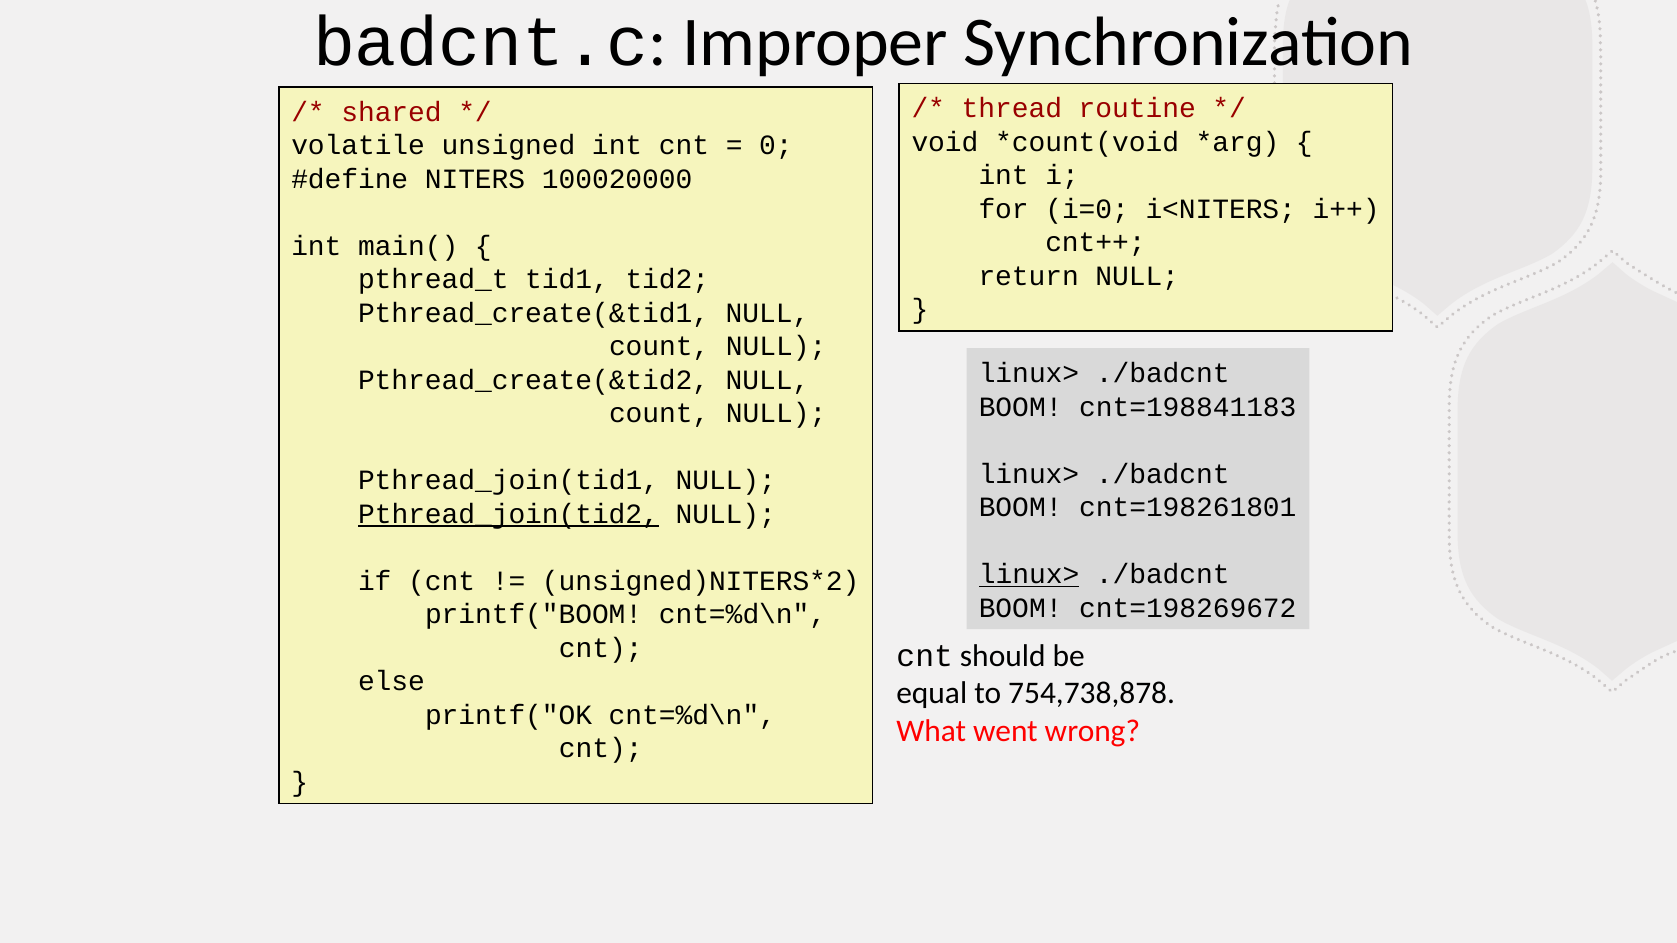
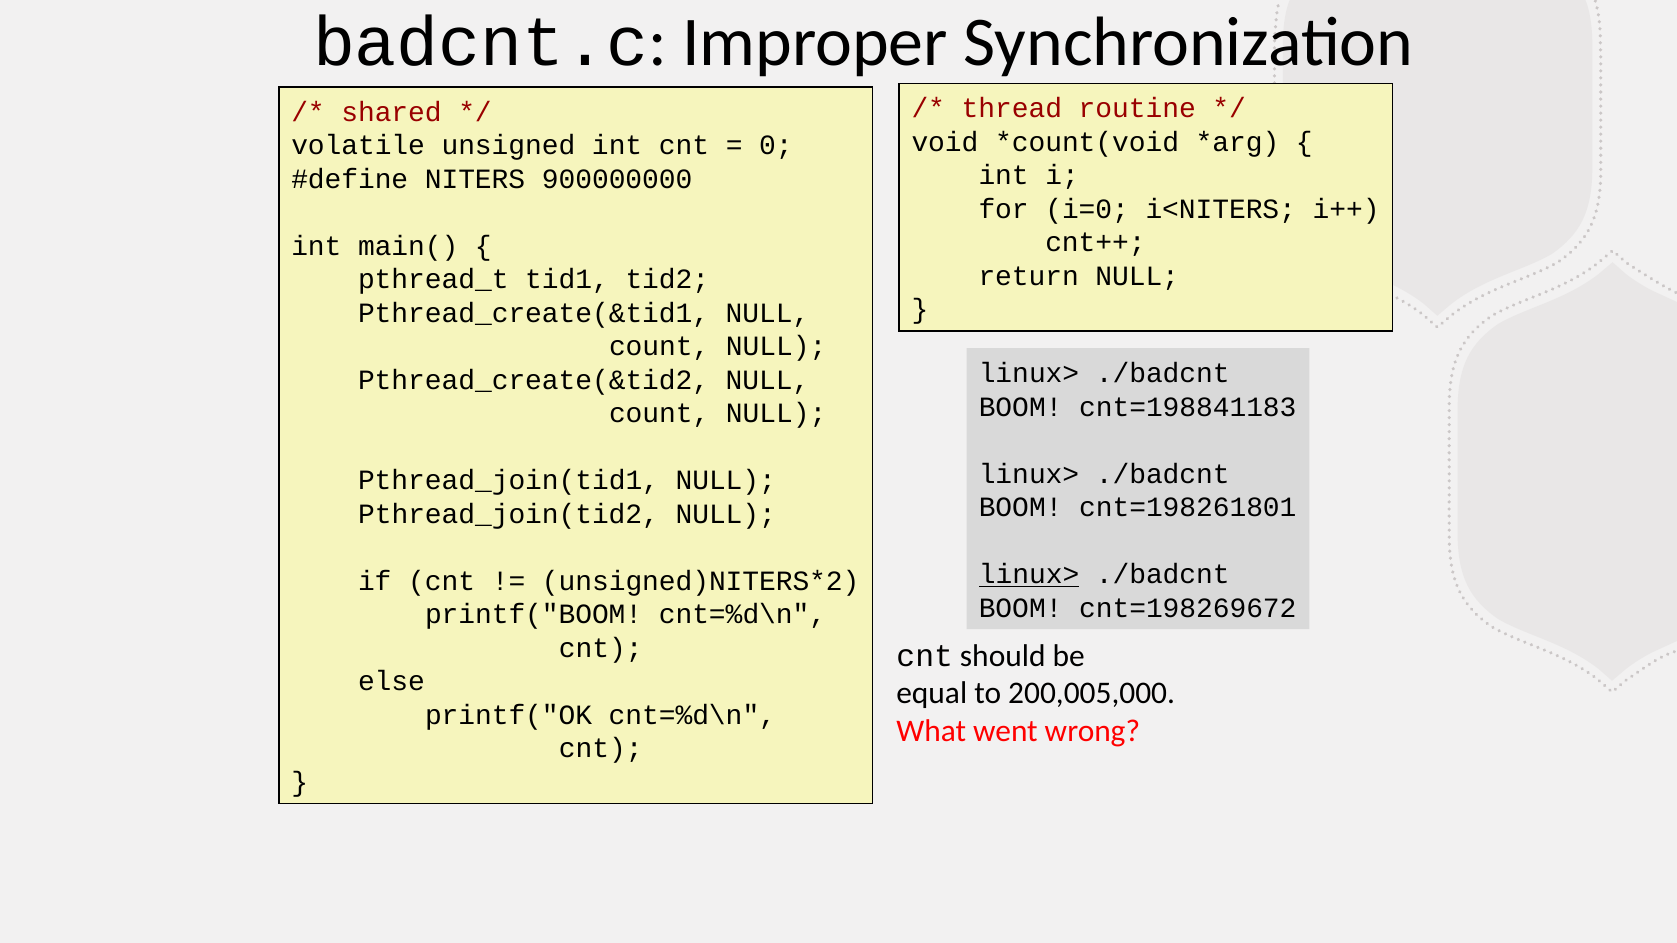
100020000: 100020000 -> 900000000
Pthread_join(tid2 underline: present -> none
754,738,878: 754,738,878 -> 200,005,000
